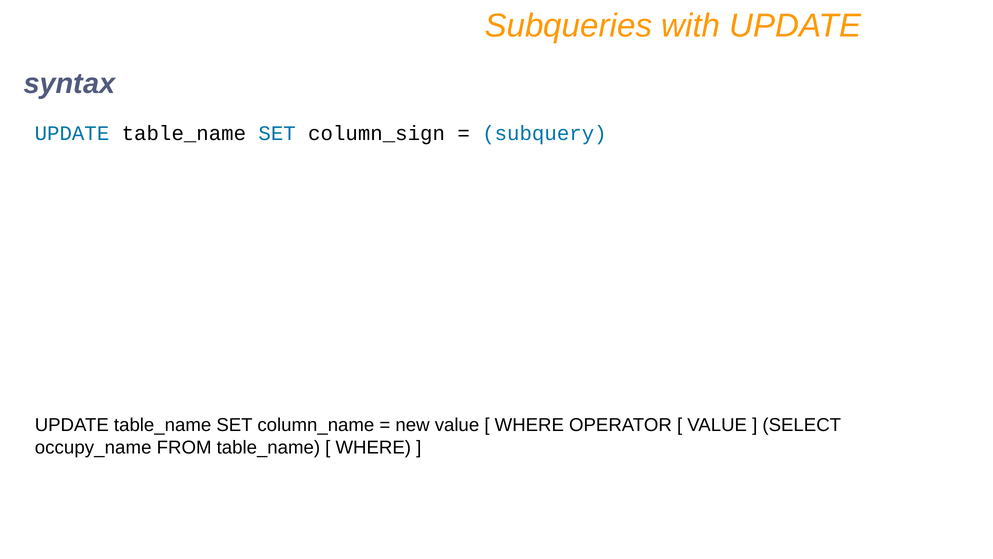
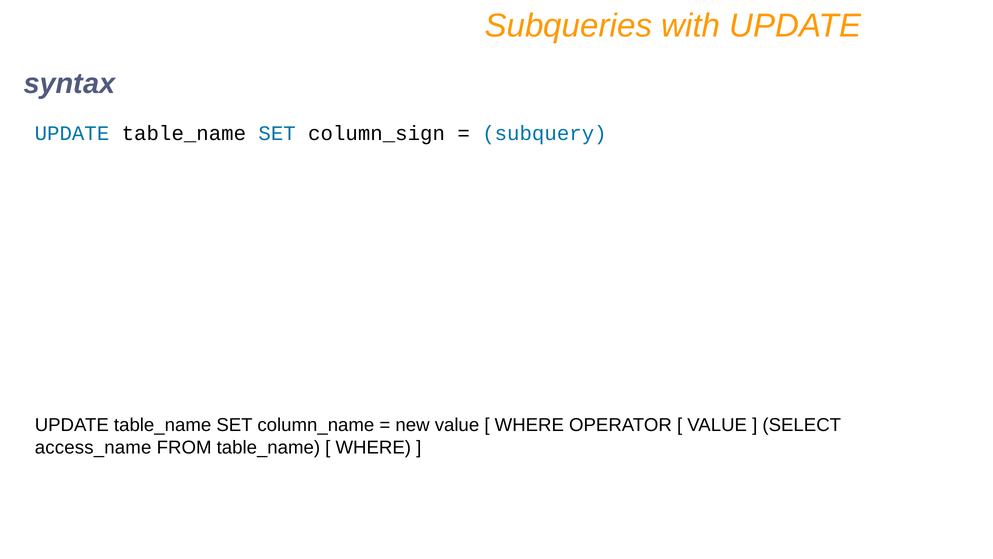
occupy_name: occupy_name -> access_name
